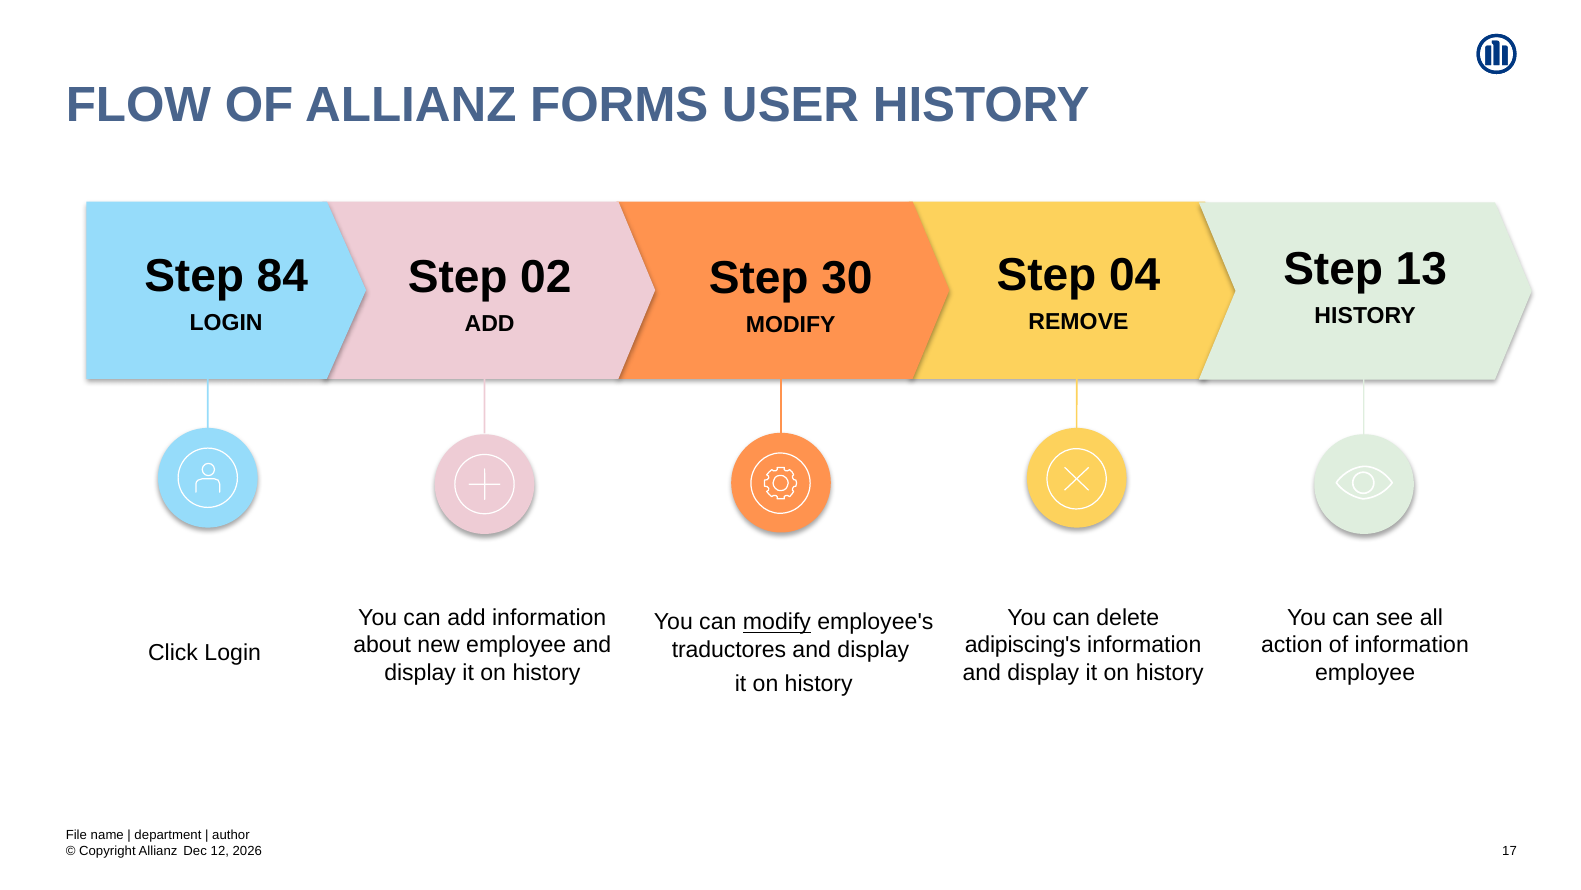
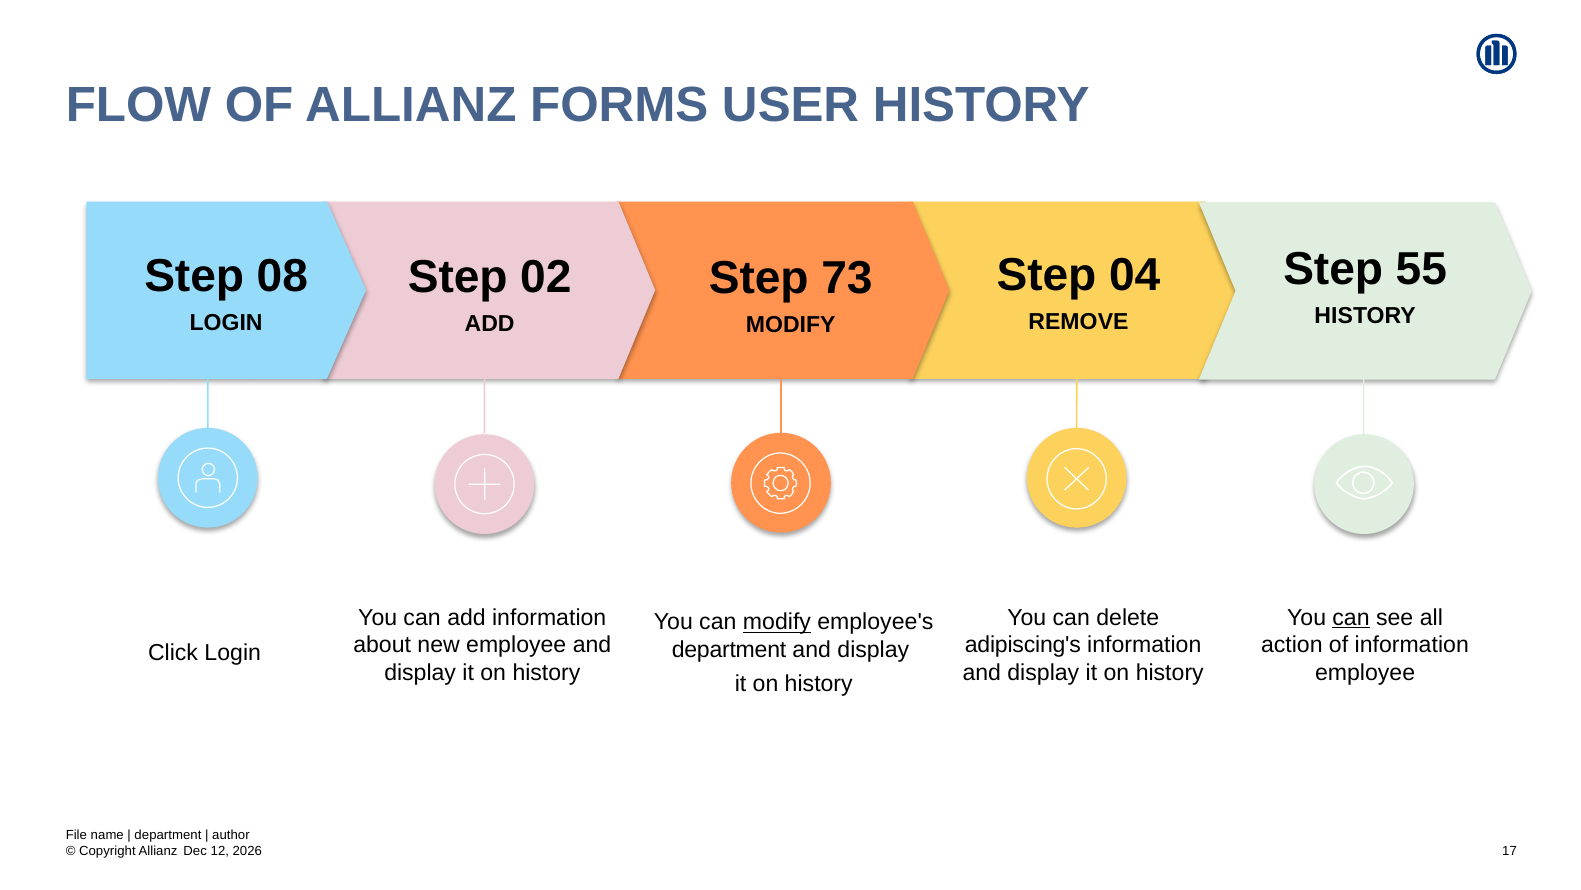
13: 13 -> 55
84: 84 -> 08
30: 30 -> 73
can at (1351, 617) underline: none -> present
traductores at (729, 650): traductores -> department
